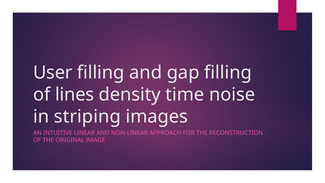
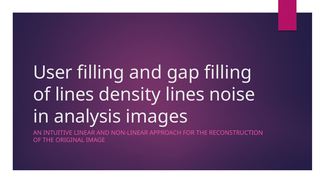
density time: time -> lines
striping: striping -> analysis
